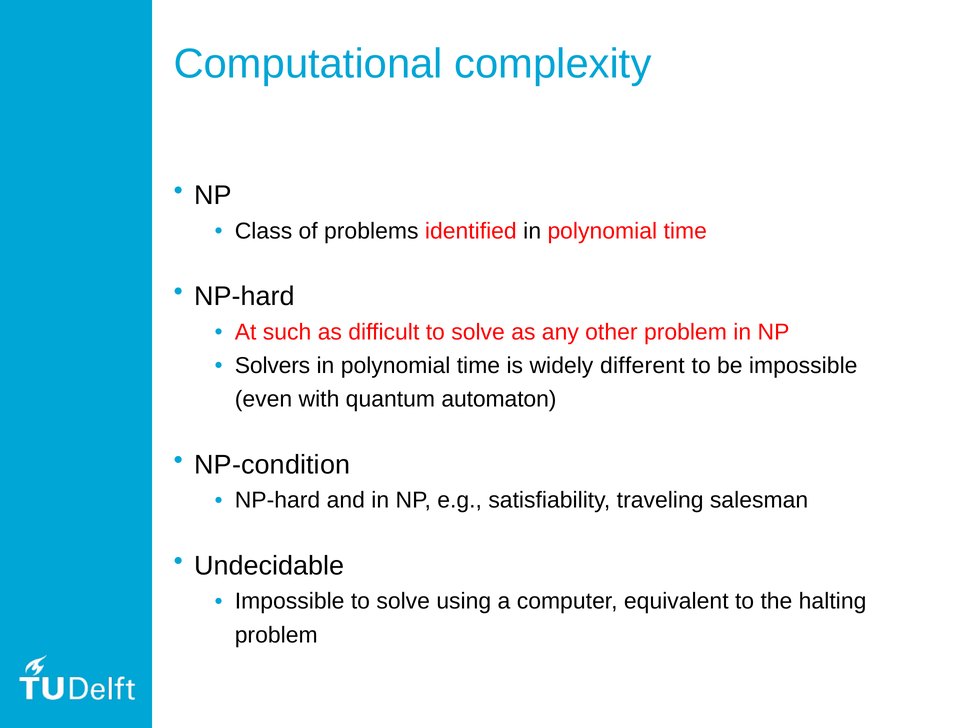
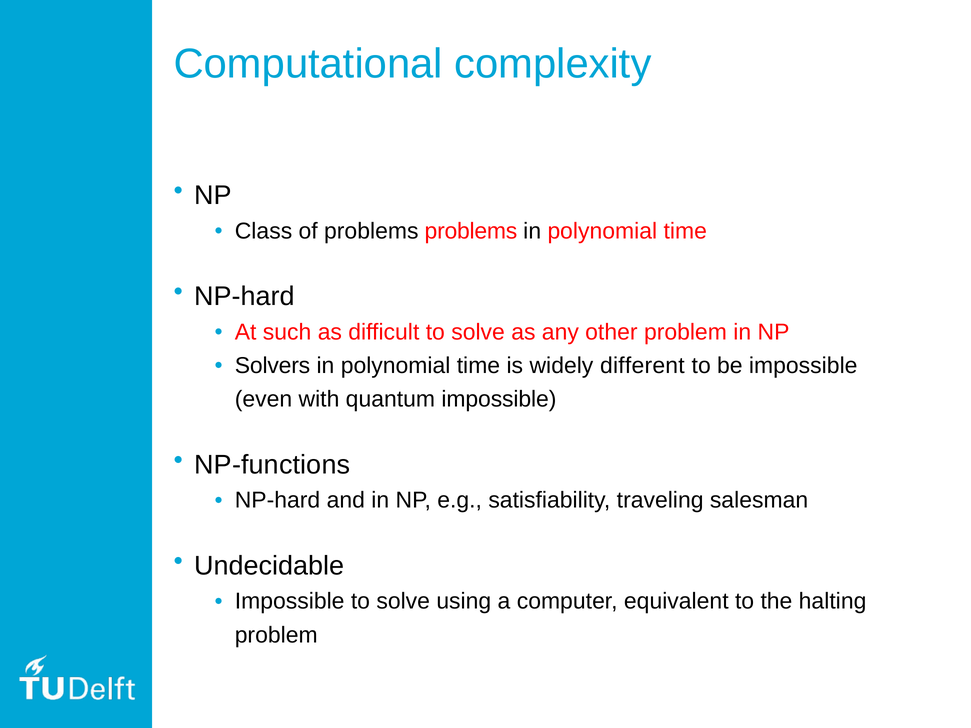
problems identified: identified -> problems
quantum automaton: automaton -> impossible
NP-condition: NP-condition -> NP-functions
